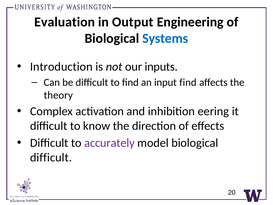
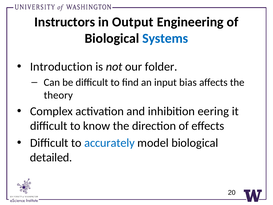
Evaluation: Evaluation -> Instructors
inputs: inputs -> folder
input find: find -> bias
accurately colour: purple -> blue
difficult at (51, 157): difficult -> detailed
